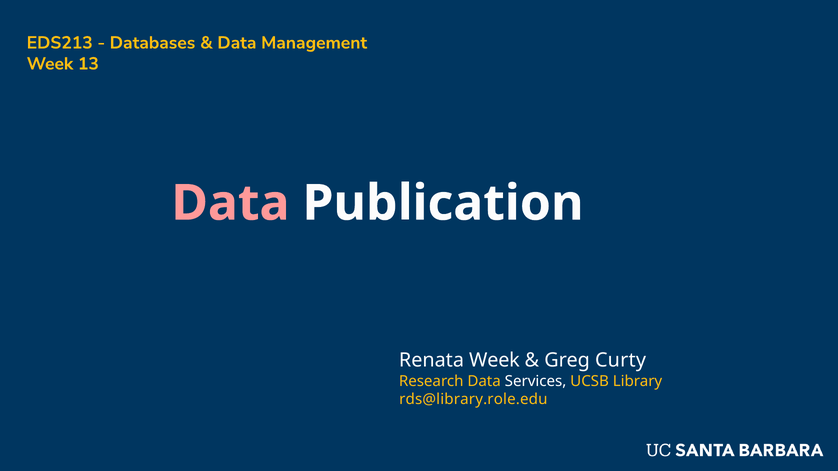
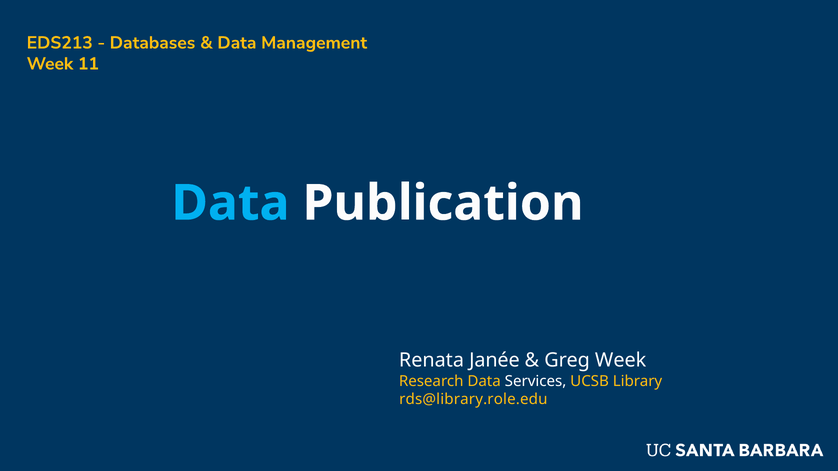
13: 13 -> 11
Data at (230, 203) colour: pink -> light blue
Renata Week: Week -> Janée
Greg Curty: Curty -> Week
